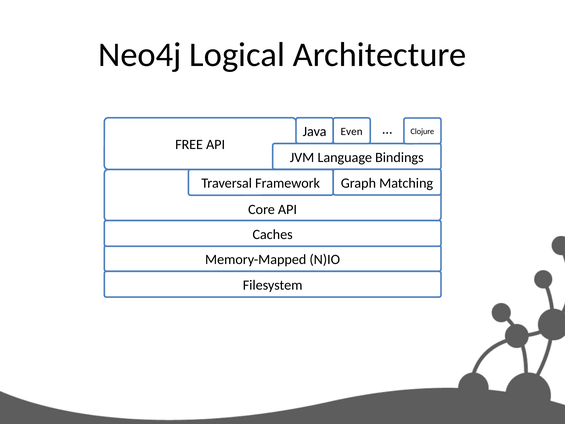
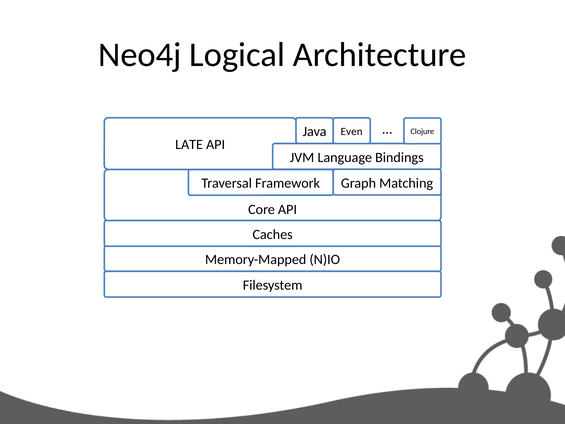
FREE: FREE -> LATE
